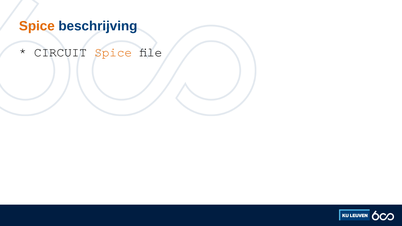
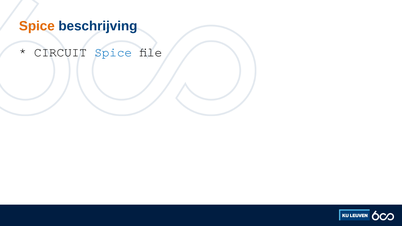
Spice at (113, 52) colour: orange -> blue
